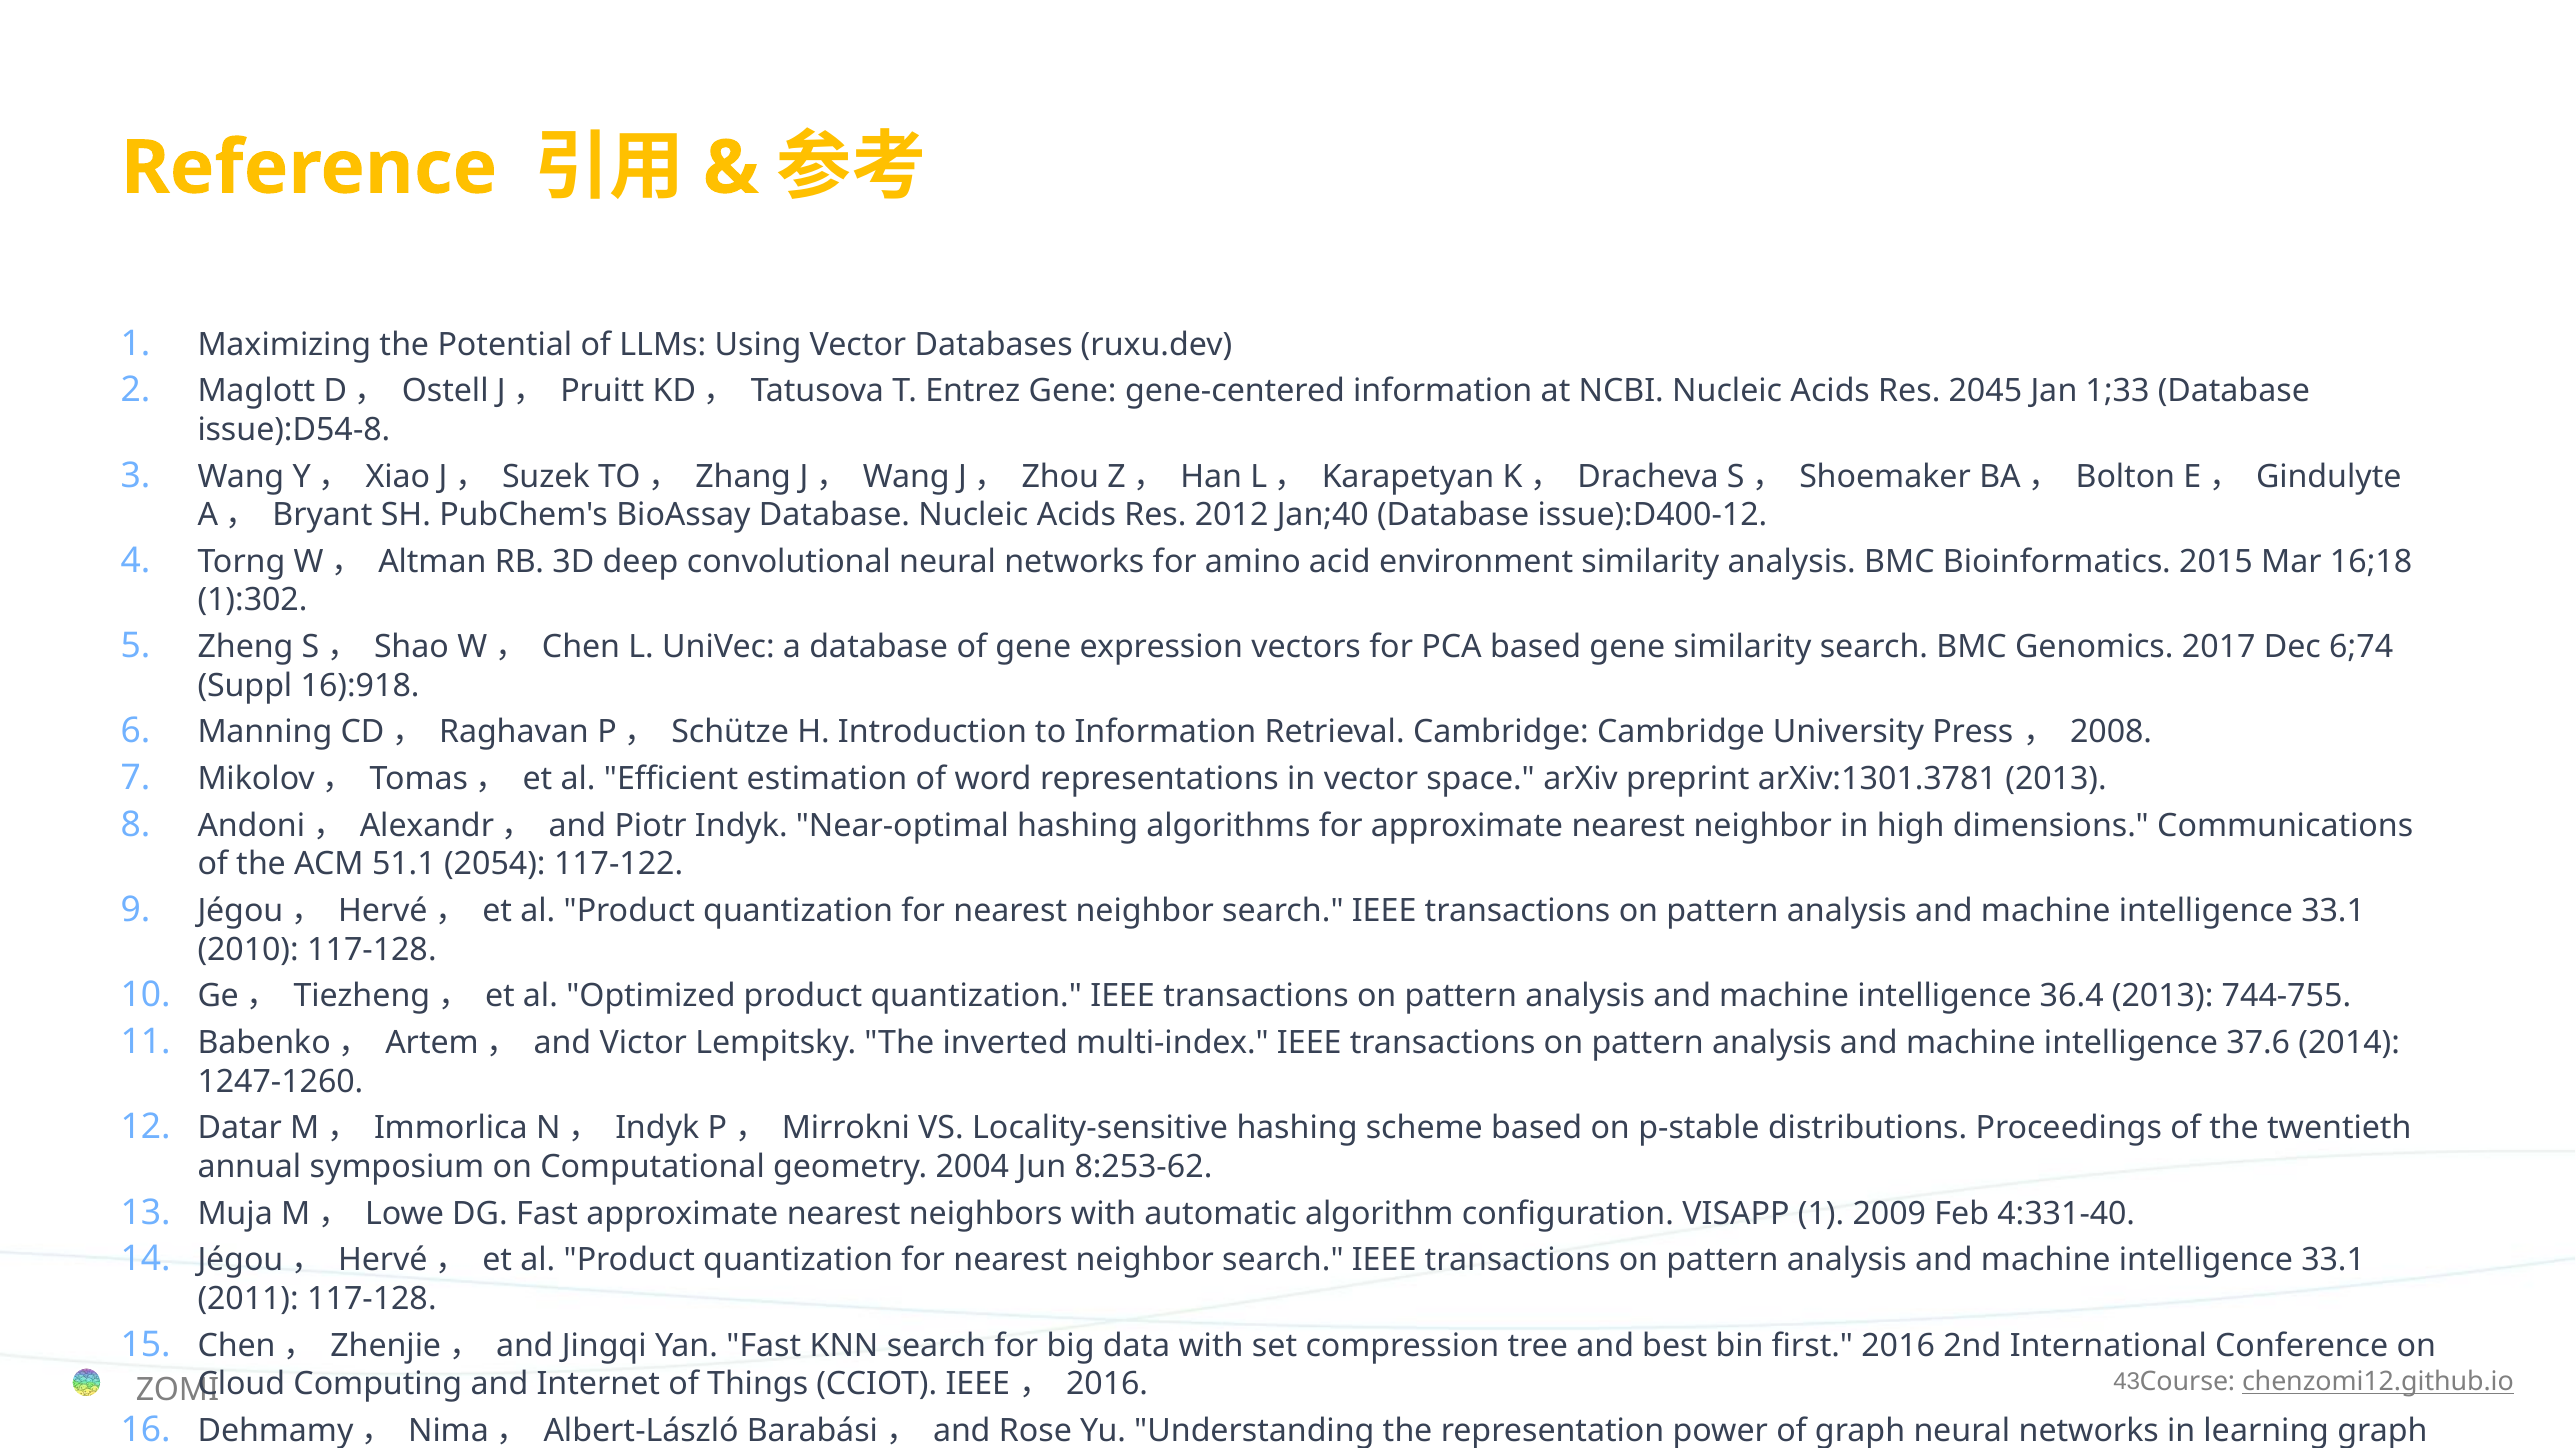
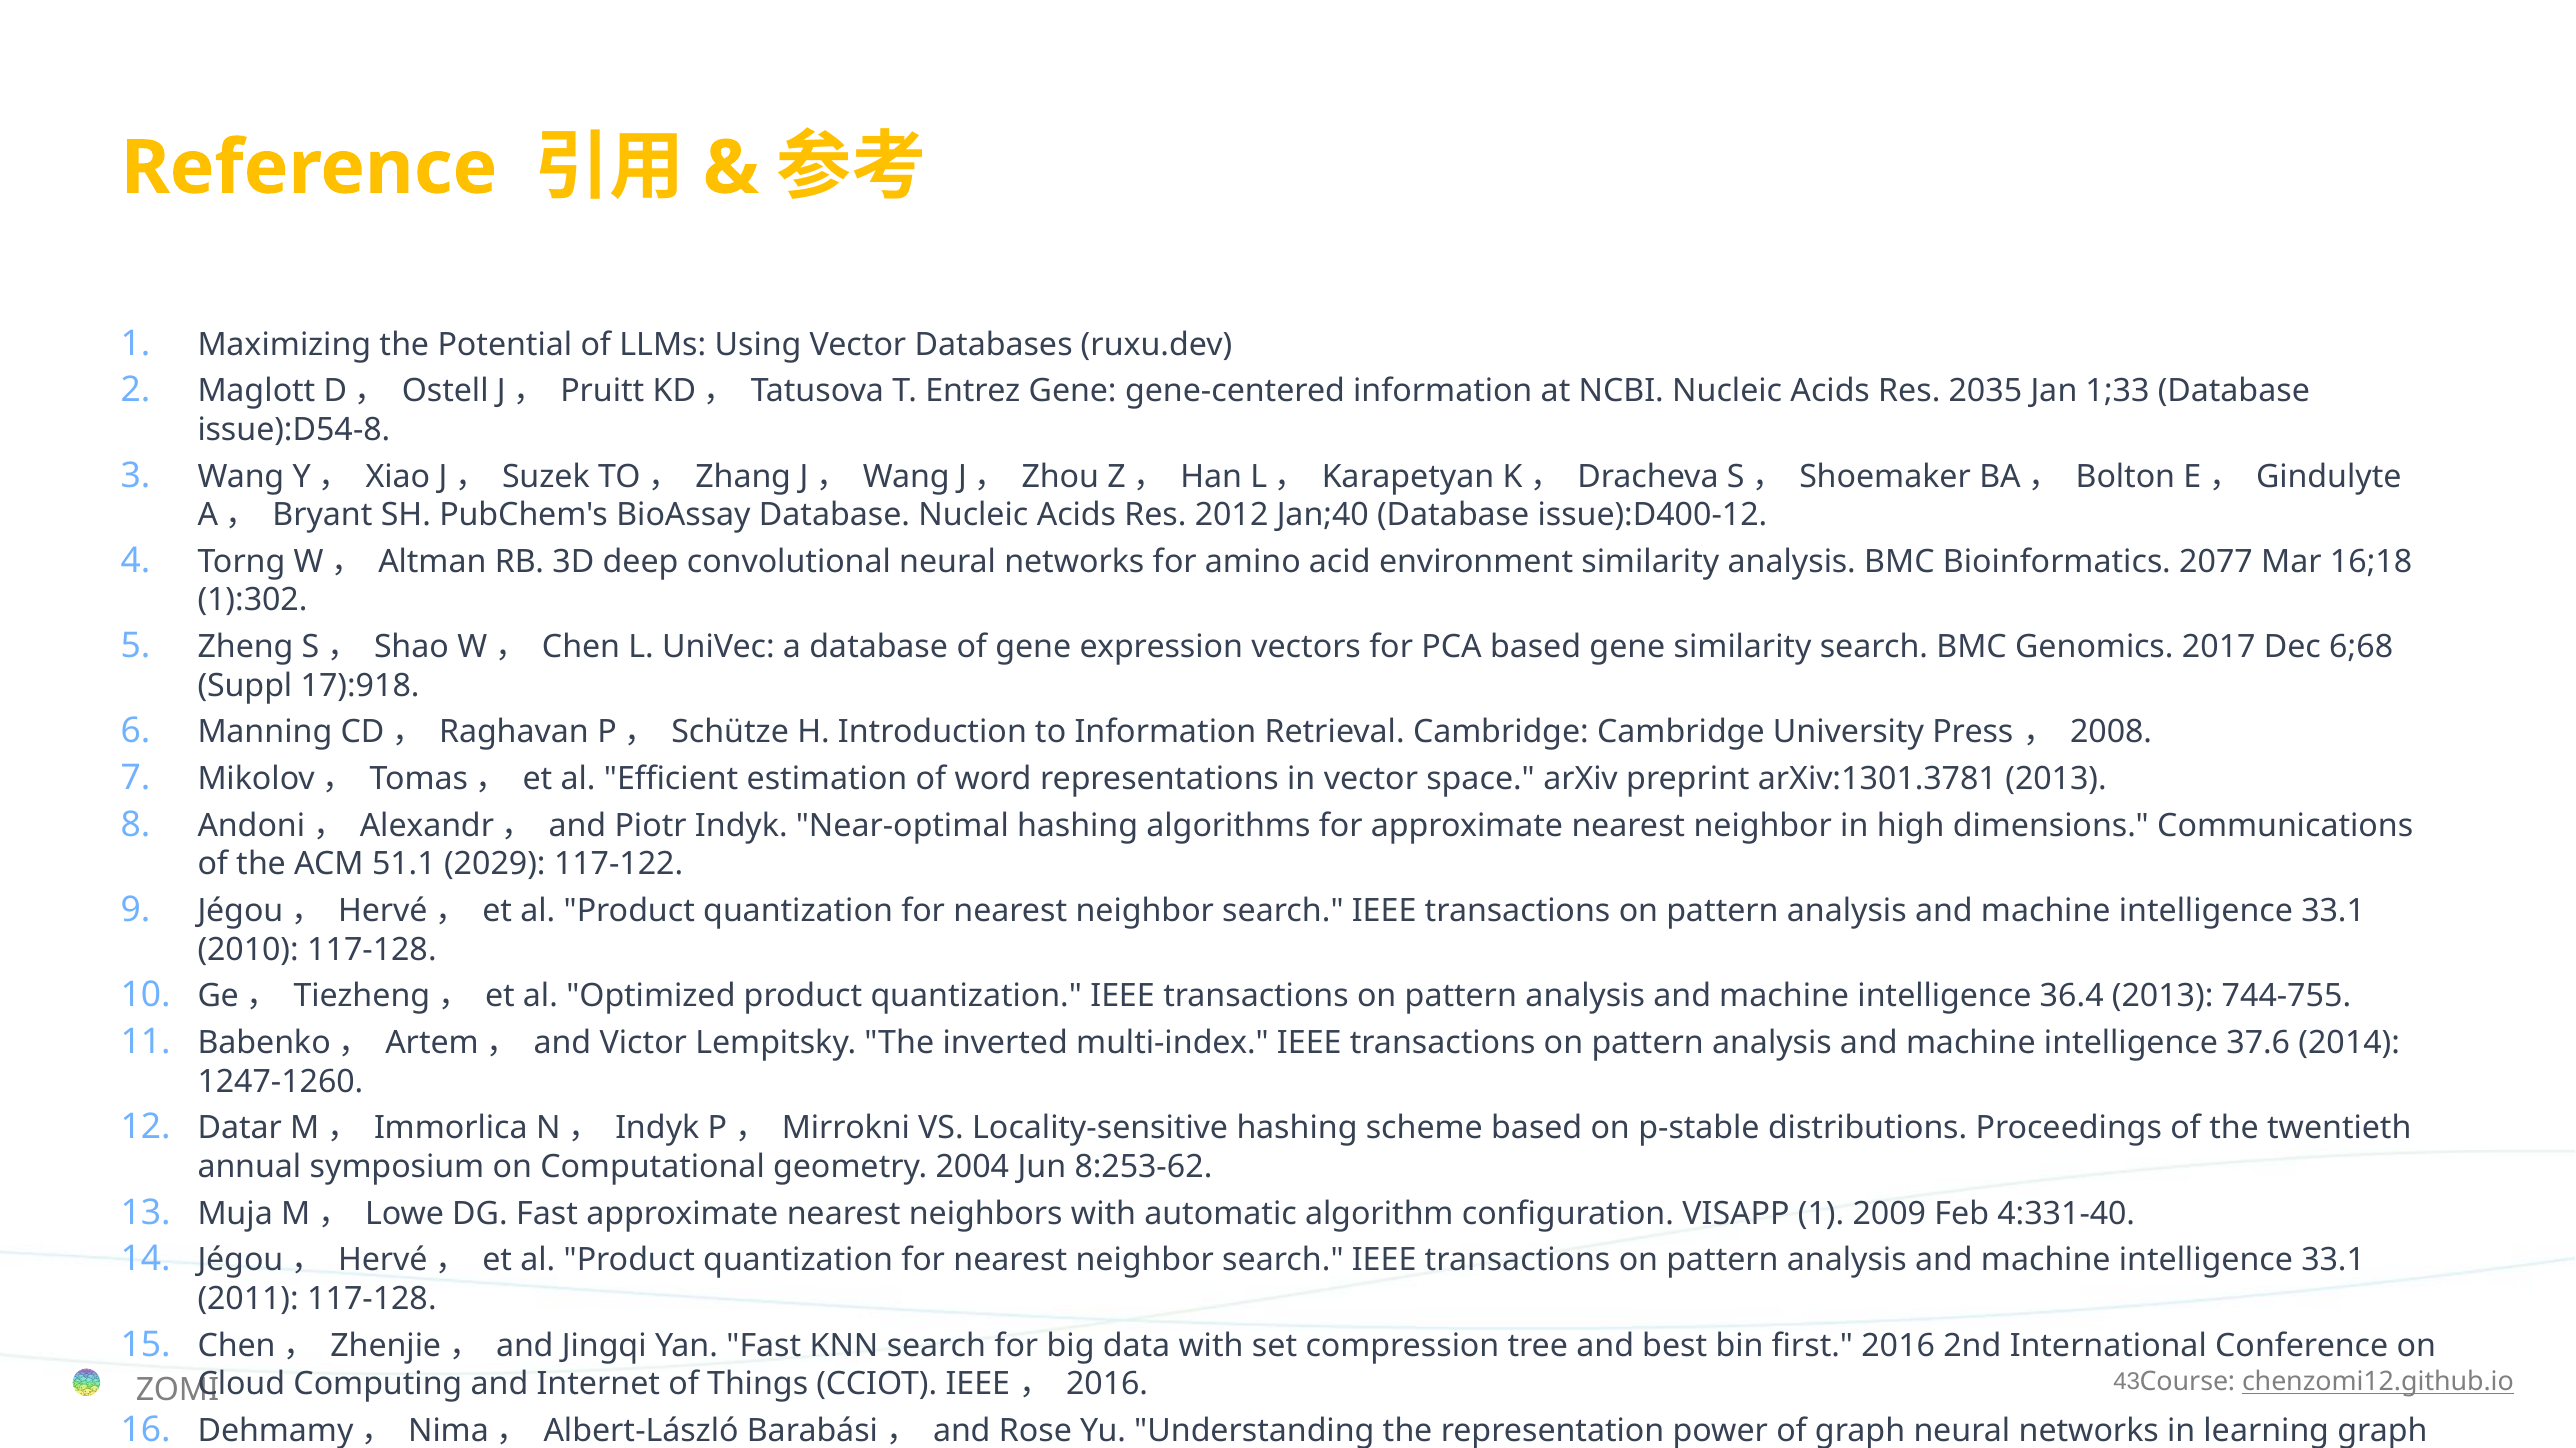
2045: 2045 -> 2035
2015: 2015 -> 2077
6;74: 6;74 -> 6;68
16):918: 16):918 -> 17):918
2054: 2054 -> 2029
